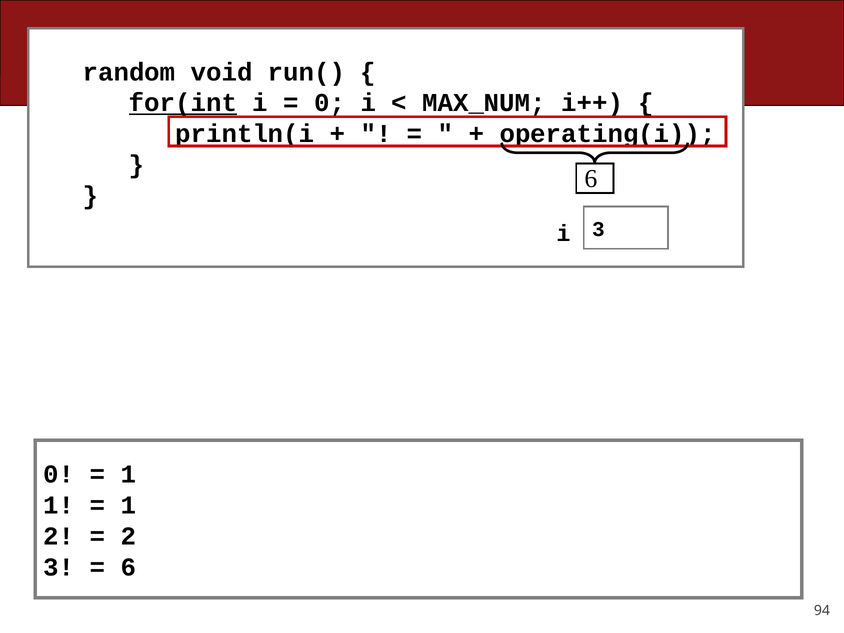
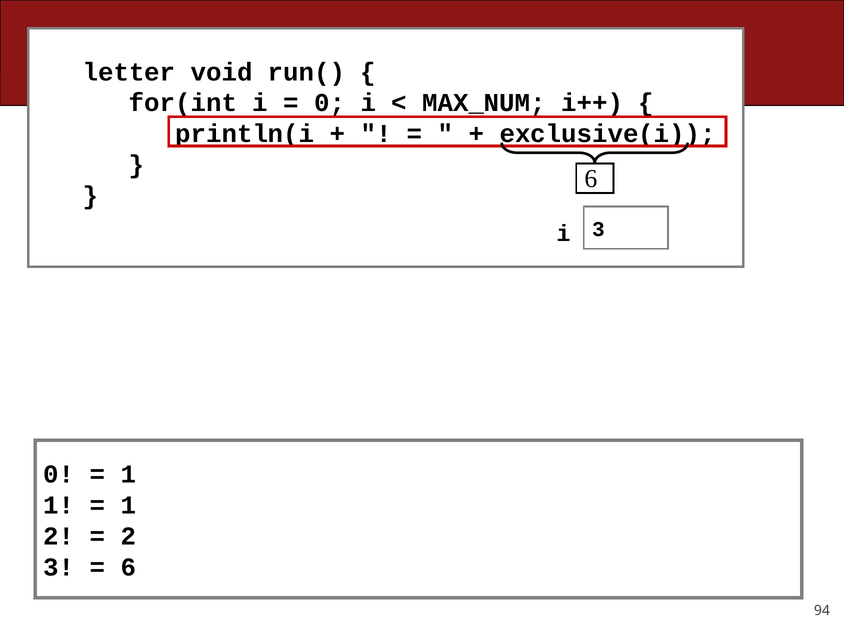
random: random -> letter
for(int underline: present -> none
operating(i: operating(i -> exclusive(i
